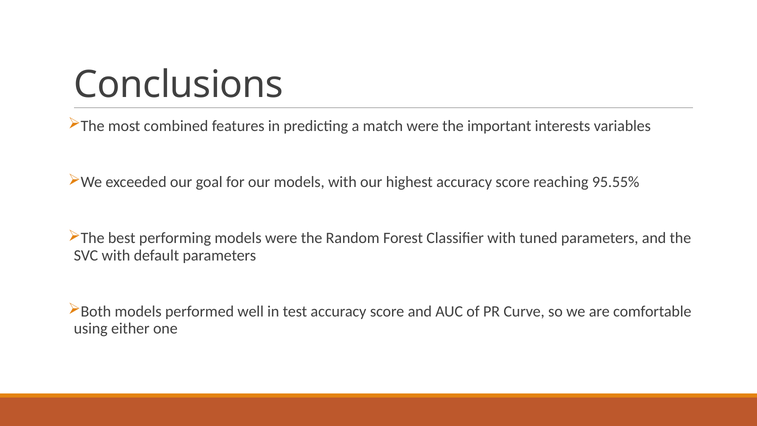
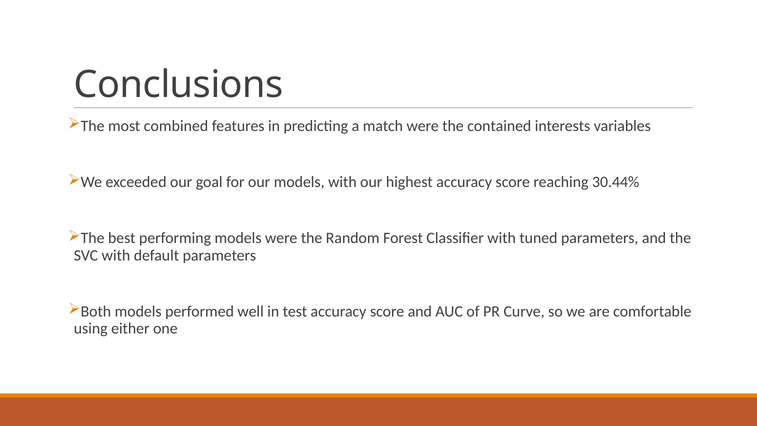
important: important -> contained
95.55%: 95.55% -> 30.44%
